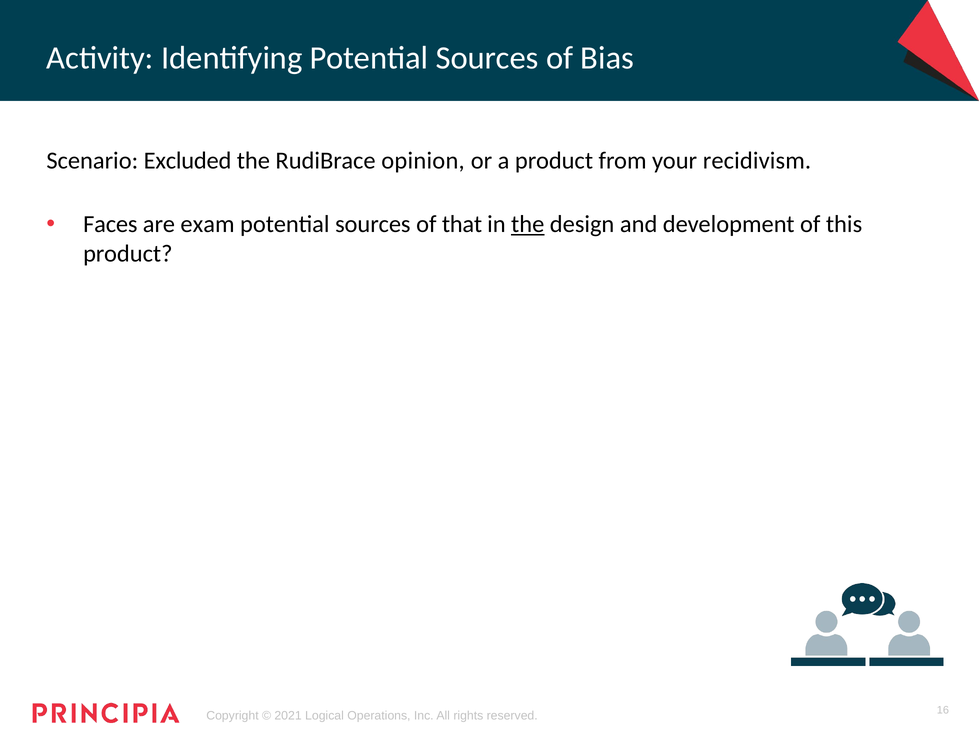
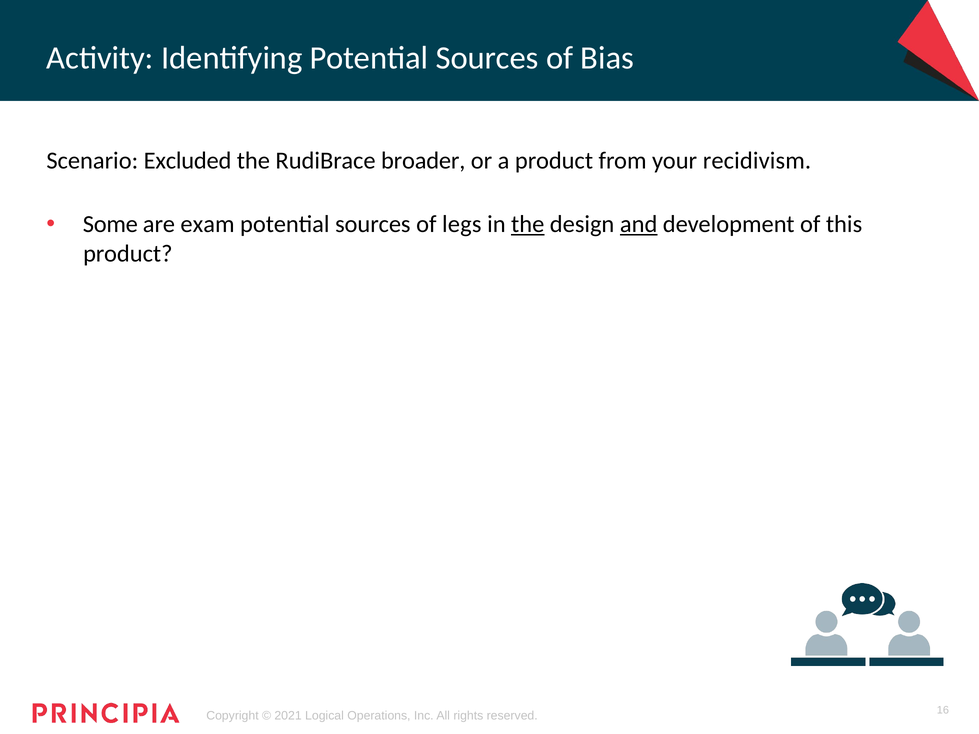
opinion: opinion -> broader
Faces: Faces -> Some
that: that -> legs
and underline: none -> present
